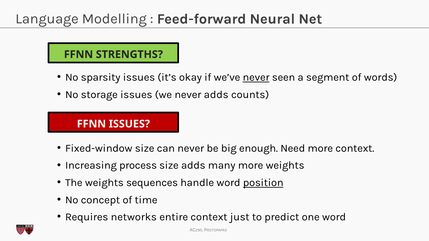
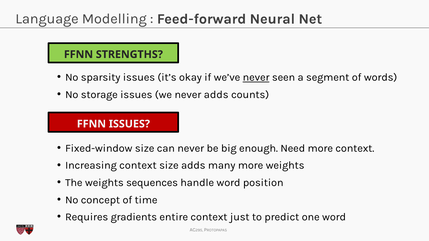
Increasing process: process -> context
position underline: present -> none
networks: networks -> gradients
